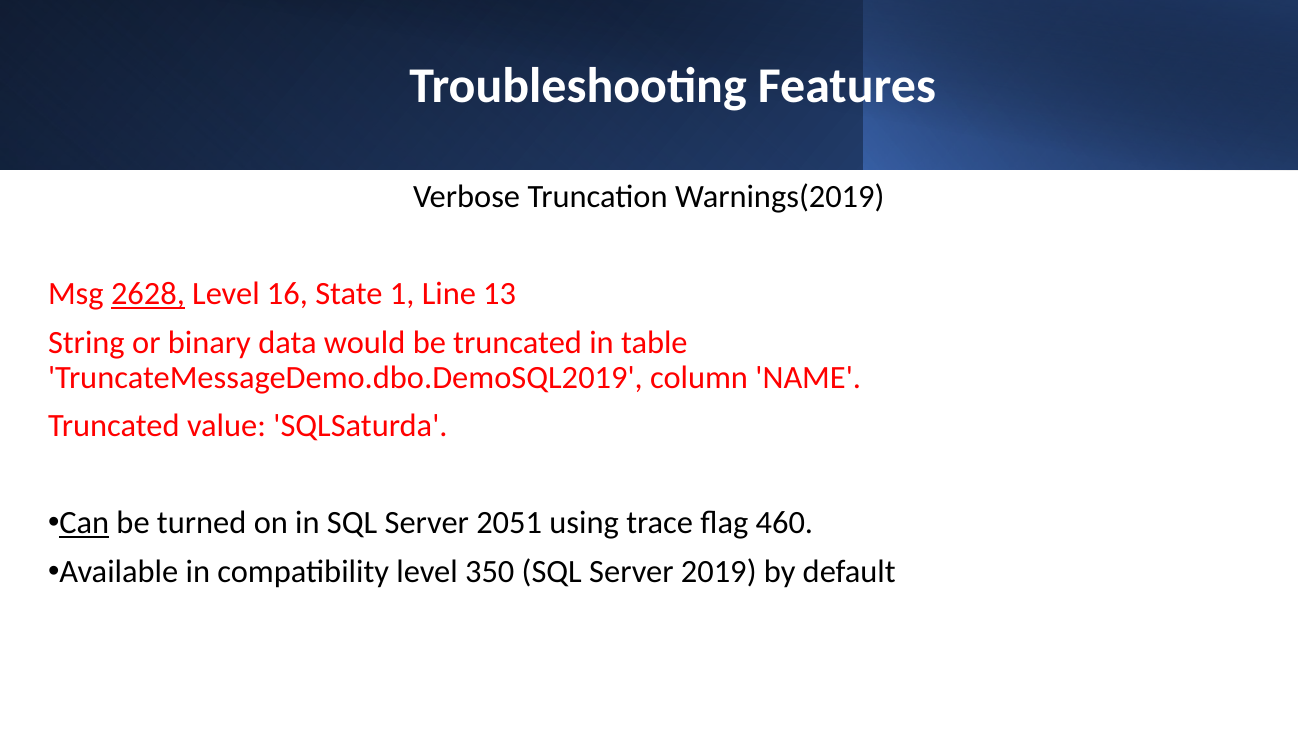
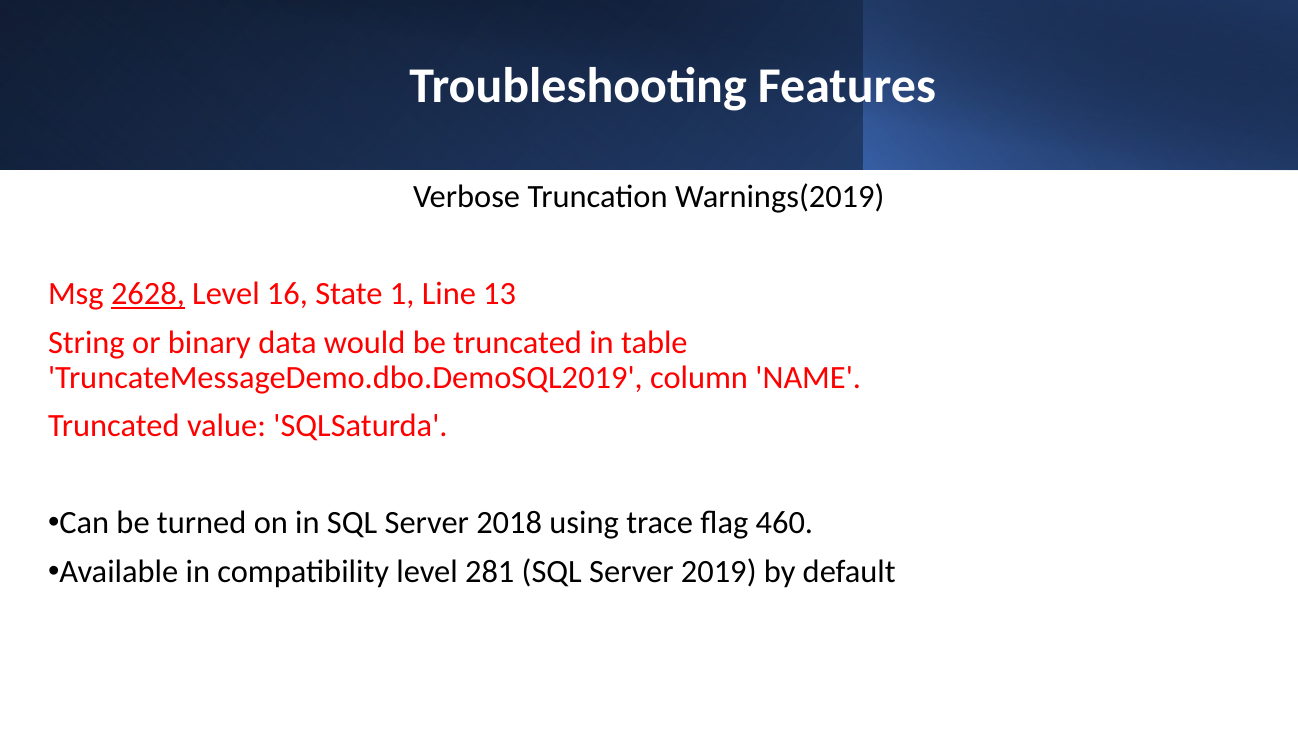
Can underline: present -> none
2051: 2051 -> 2018
350: 350 -> 281
